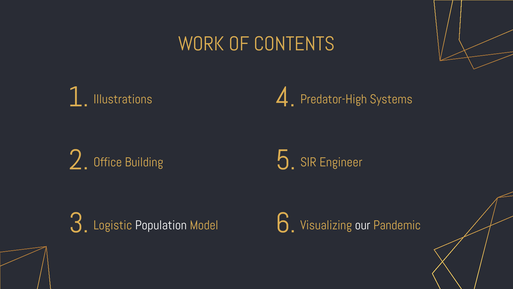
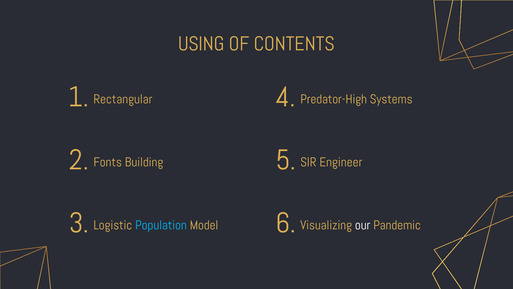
WORK: WORK -> USING
Illustrations: Illustrations -> Rectangular
Office: Office -> Fonts
Population colour: white -> light blue
